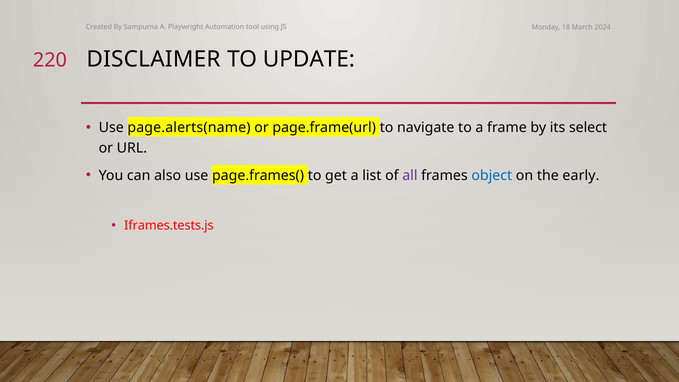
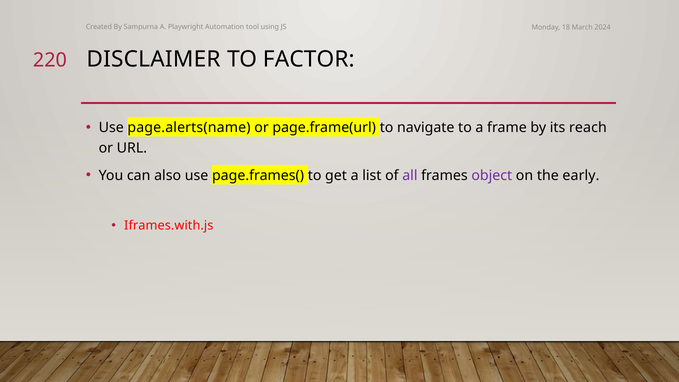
UPDATE: UPDATE -> FACTOR
select: select -> reach
object colour: blue -> purple
Iframes.tests.js: Iframes.tests.js -> Iframes.with.js
